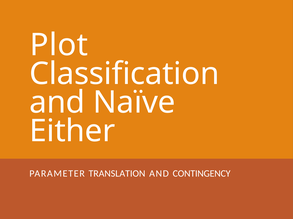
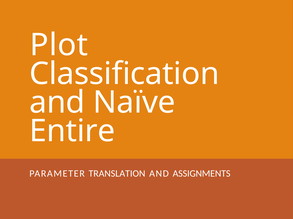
Either: Either -> Entire
CONTINGENCY: CONTINGENCY -> ASSIGNMENTS
